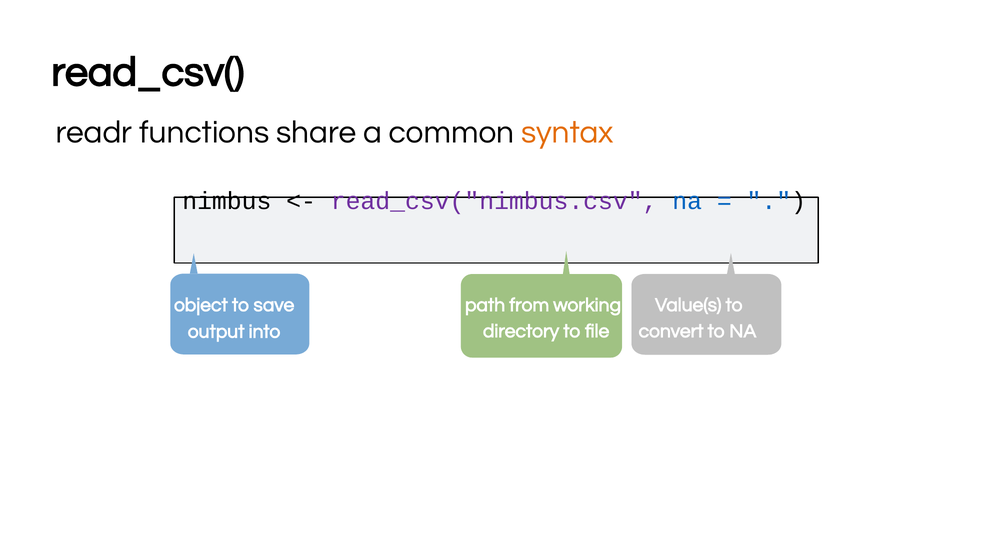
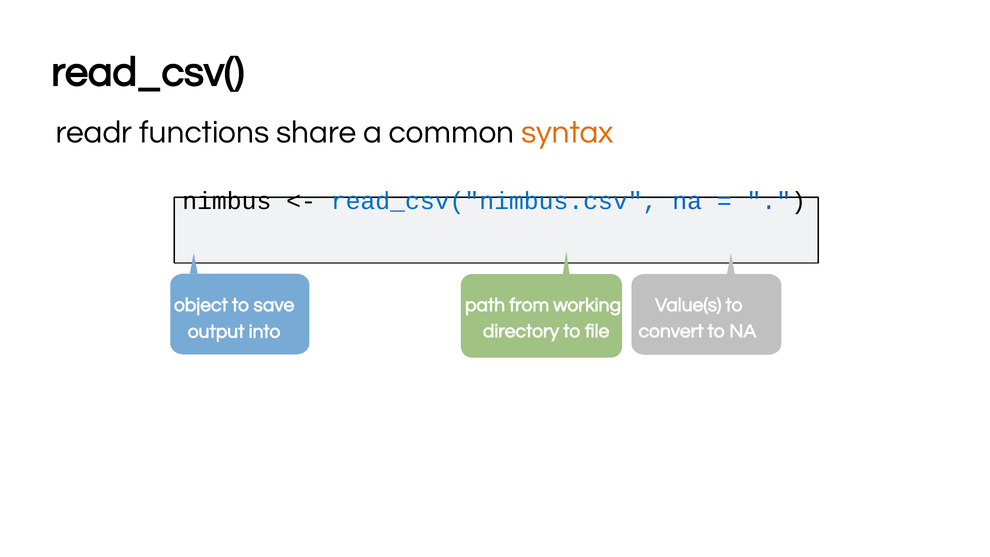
read_csv("nimbus.csv colour: purple -> blue
